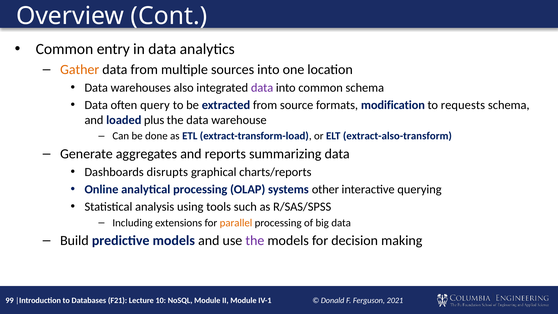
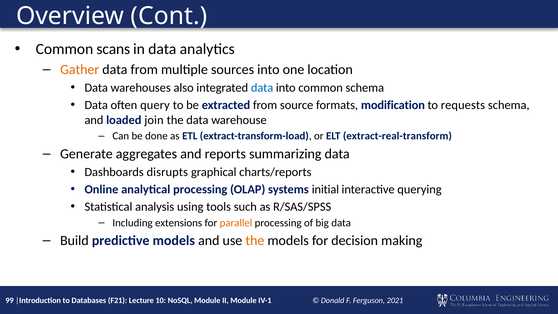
entry: entry -> scans
data at (262, 88) colour: purple -> blue
plus: plus -> join
extract-also-transform: extract-also-transform -> extract-real-transform
other: other -> initial
the at (255, 241) colour: purple -> orange
